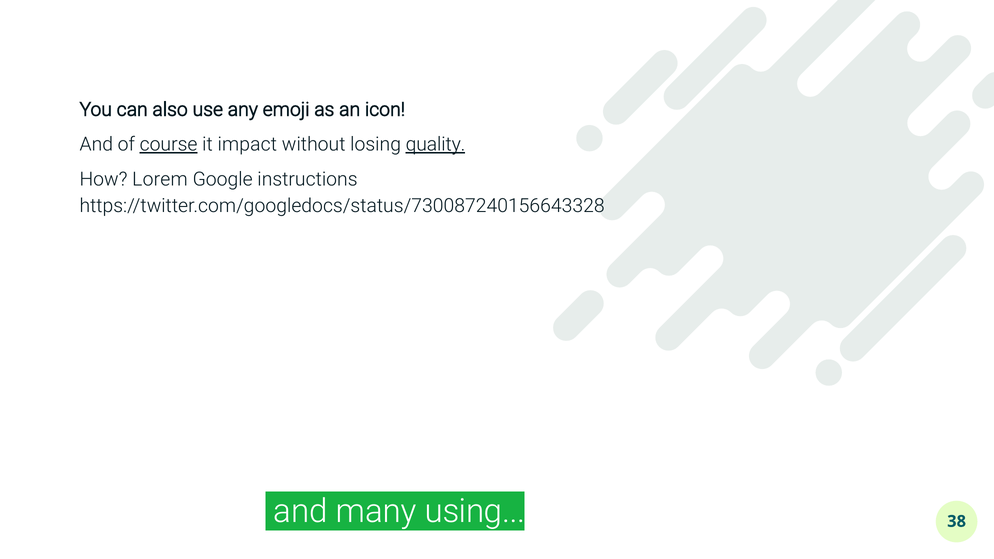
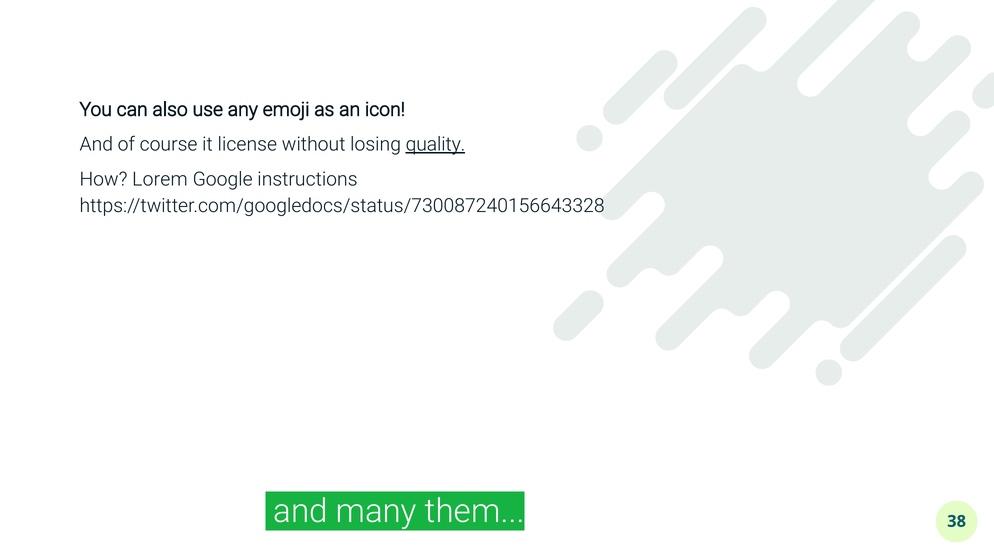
course underline: present -> none
impact: impact -> license
using: using -> them
